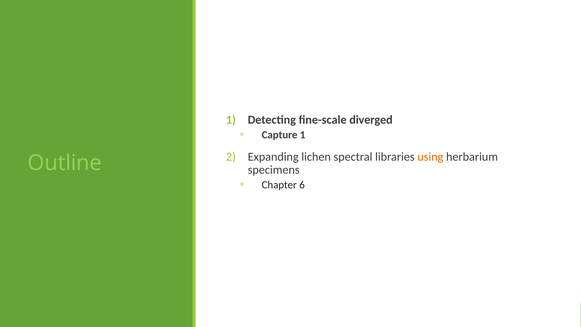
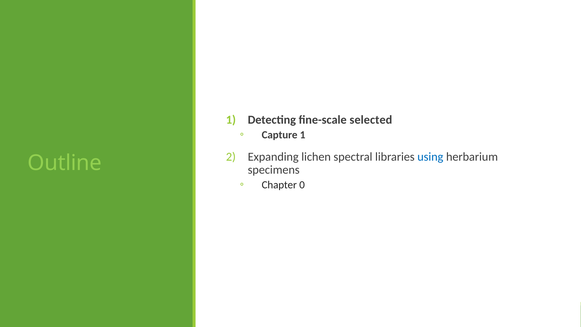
diverged: diverged -> selected
using colour: orange -> blue
6: 6 -> 0
